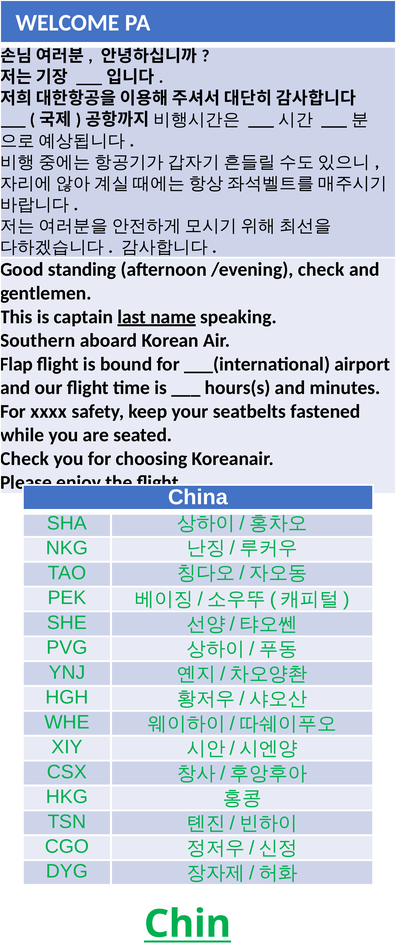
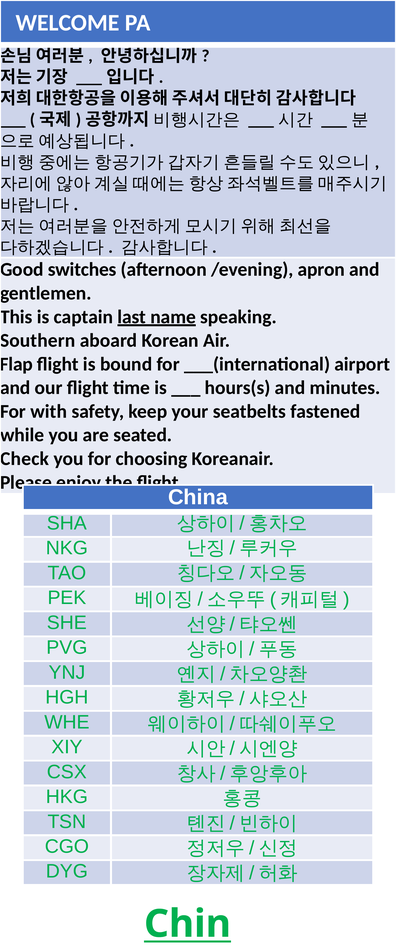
standing: standing -> switches
/evening check: check -> apron
xxxx: xxxx -> with
